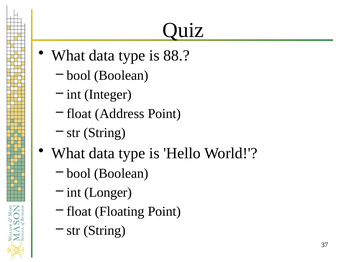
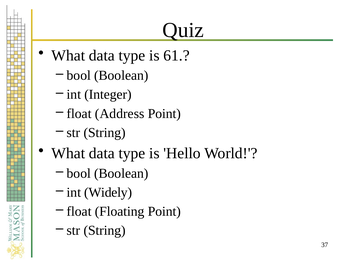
88: 88 -> 61
Longer: Longer -> Widely
